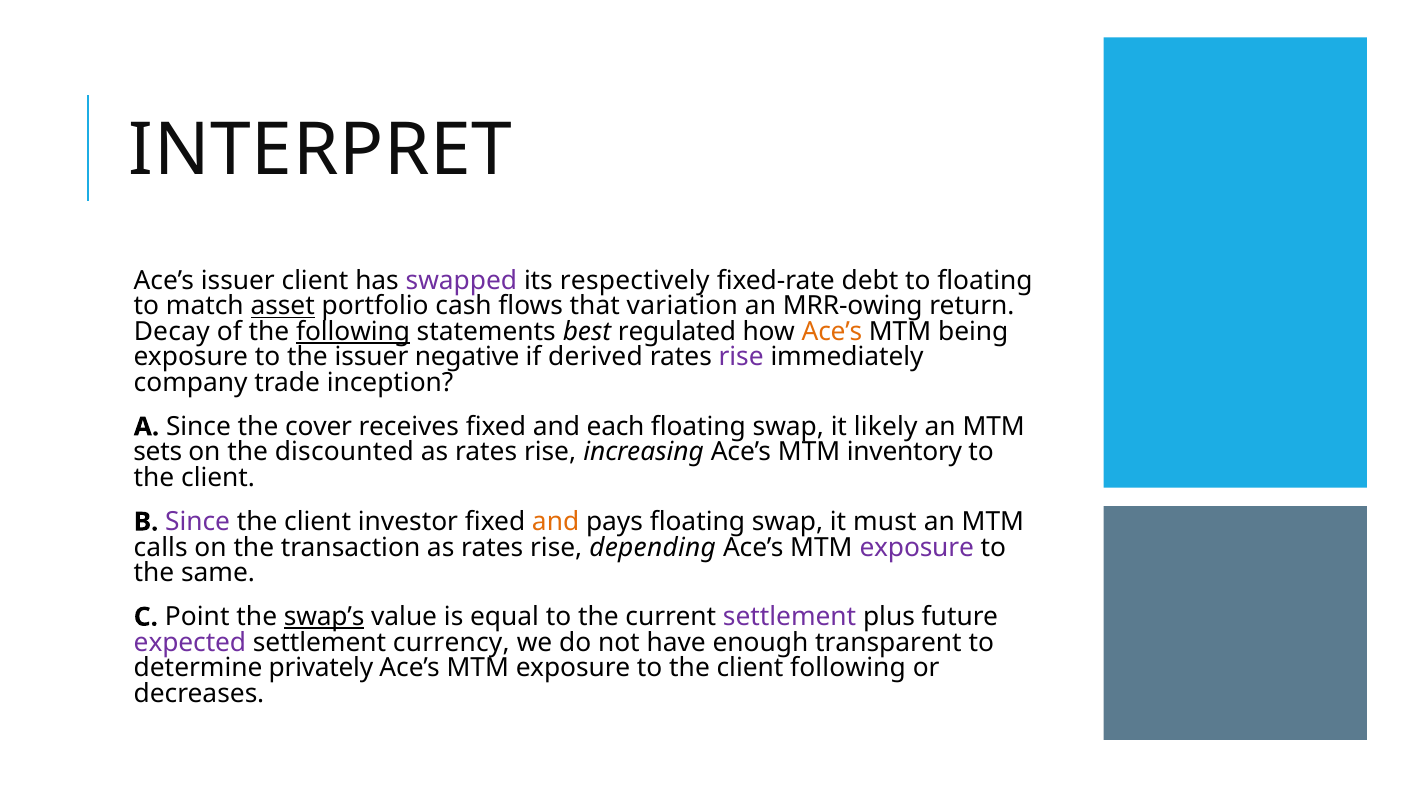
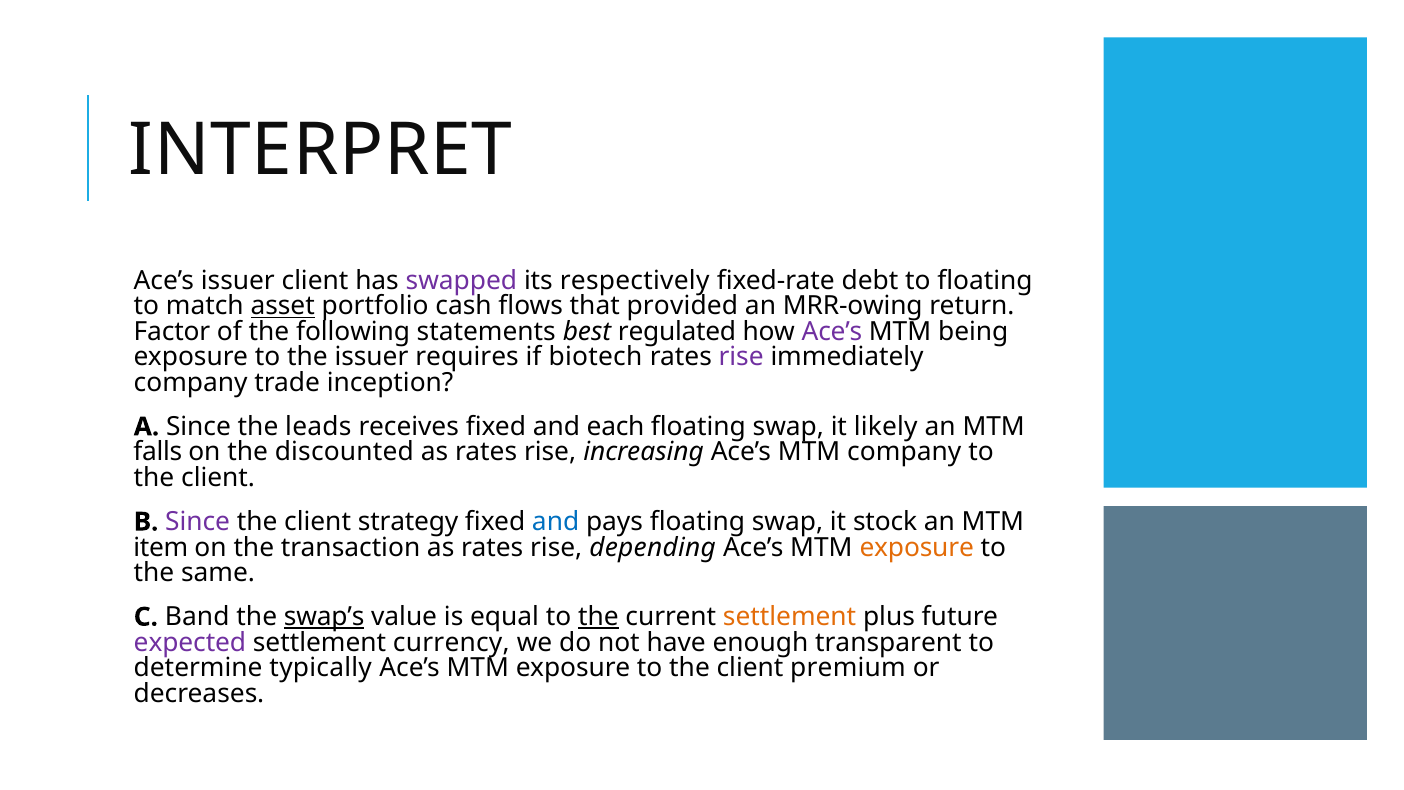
variation: variation -> provided
Decay: Decay -> Factor
following at (353, 331) underline: present -> none
Ace’s at (832, 331) colour: orange -> purple
negative: negative -> requires
derived: derived -> biotech
cover: cover -> leads
sets: sets -> falls
MTM inventory: inventory -> company
investor: investor -> strategy
and at (556, 522) colour: orange -> blue
must: must -> stock
calls: calls -> item
exposure at (917, 547) colour: purple -> orange
Point: Point -> Band
the at (598, 617) underline: none -> present
settlement at (790, 617) colour: purple -> orange
privately: privately -> typically
client following: following -> premium
